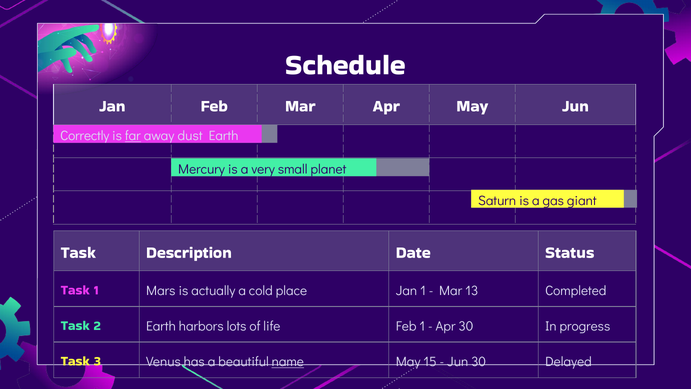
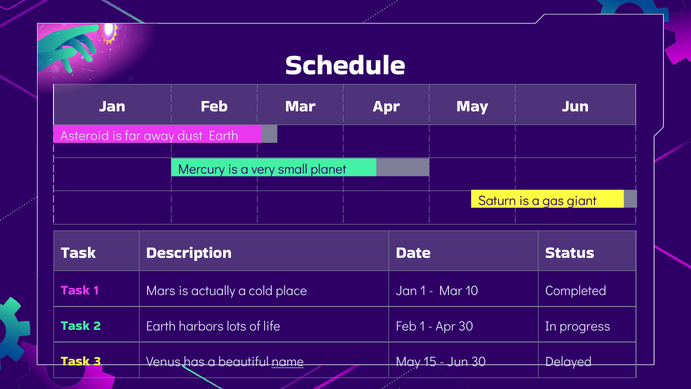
Correctly: Correctly -> Asteroid
far underline: present -> none
13: 13 -> 10
